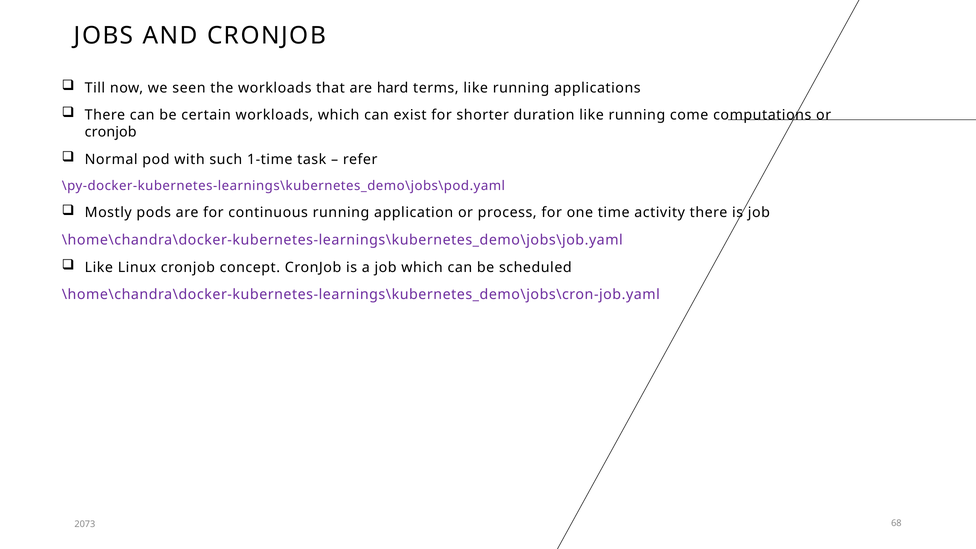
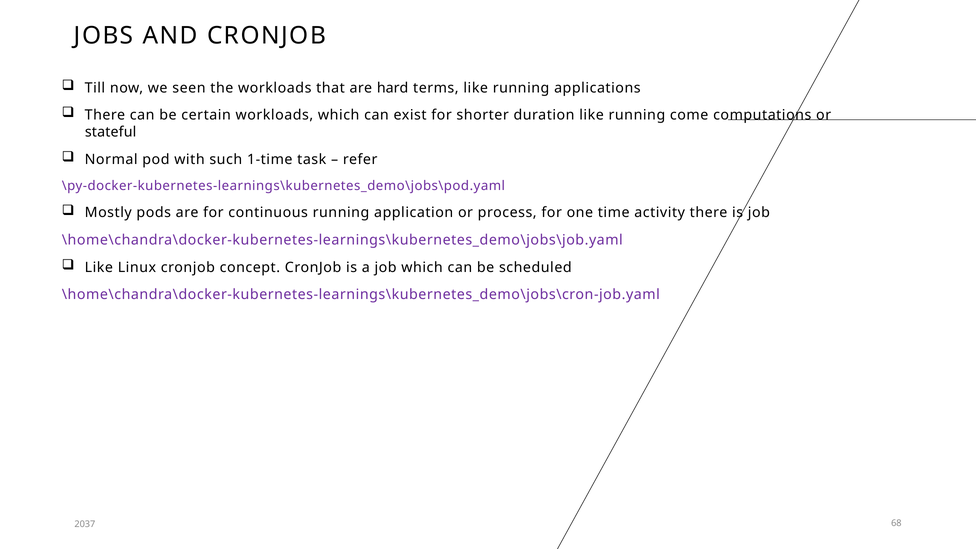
cronjob at (111, 132): cronjob -> stateful
2073: 2073 -> 2037
